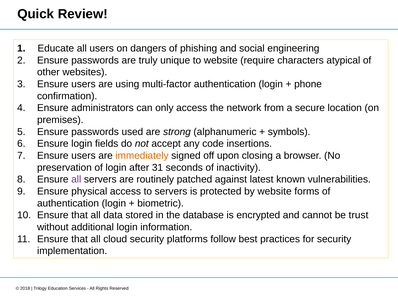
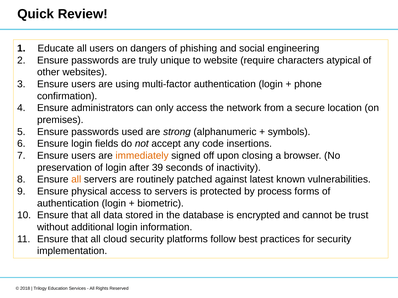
31: 31 -> 39
all at (76, 180) colour: purple -> orange
by website: website -> process
